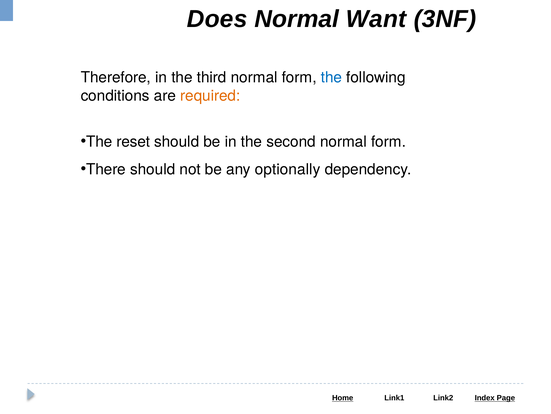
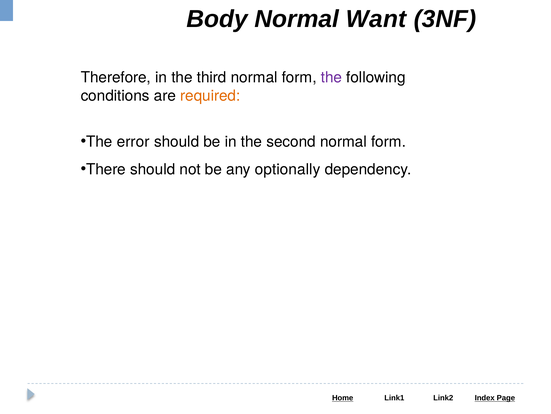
Does: Does -> Body
the at (332, 77) colour: blue -> purple
reset: reset -> error
